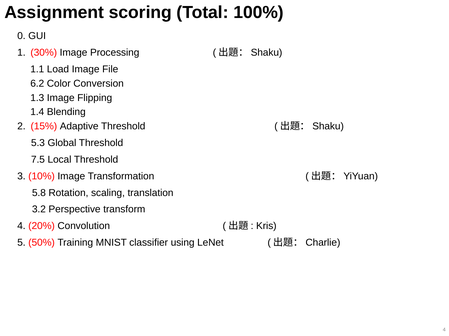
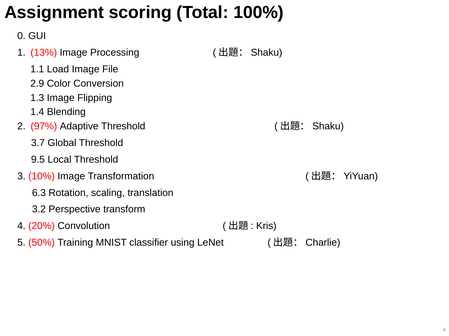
30%: 30% -> 13%
6.2: 6.2 -> 2.9
15%: 15% -> 97%
5.3: 5.3 -> 3.7
7.5: 7.5 -> 9.5
5.8: 5.8 -> 6.3
